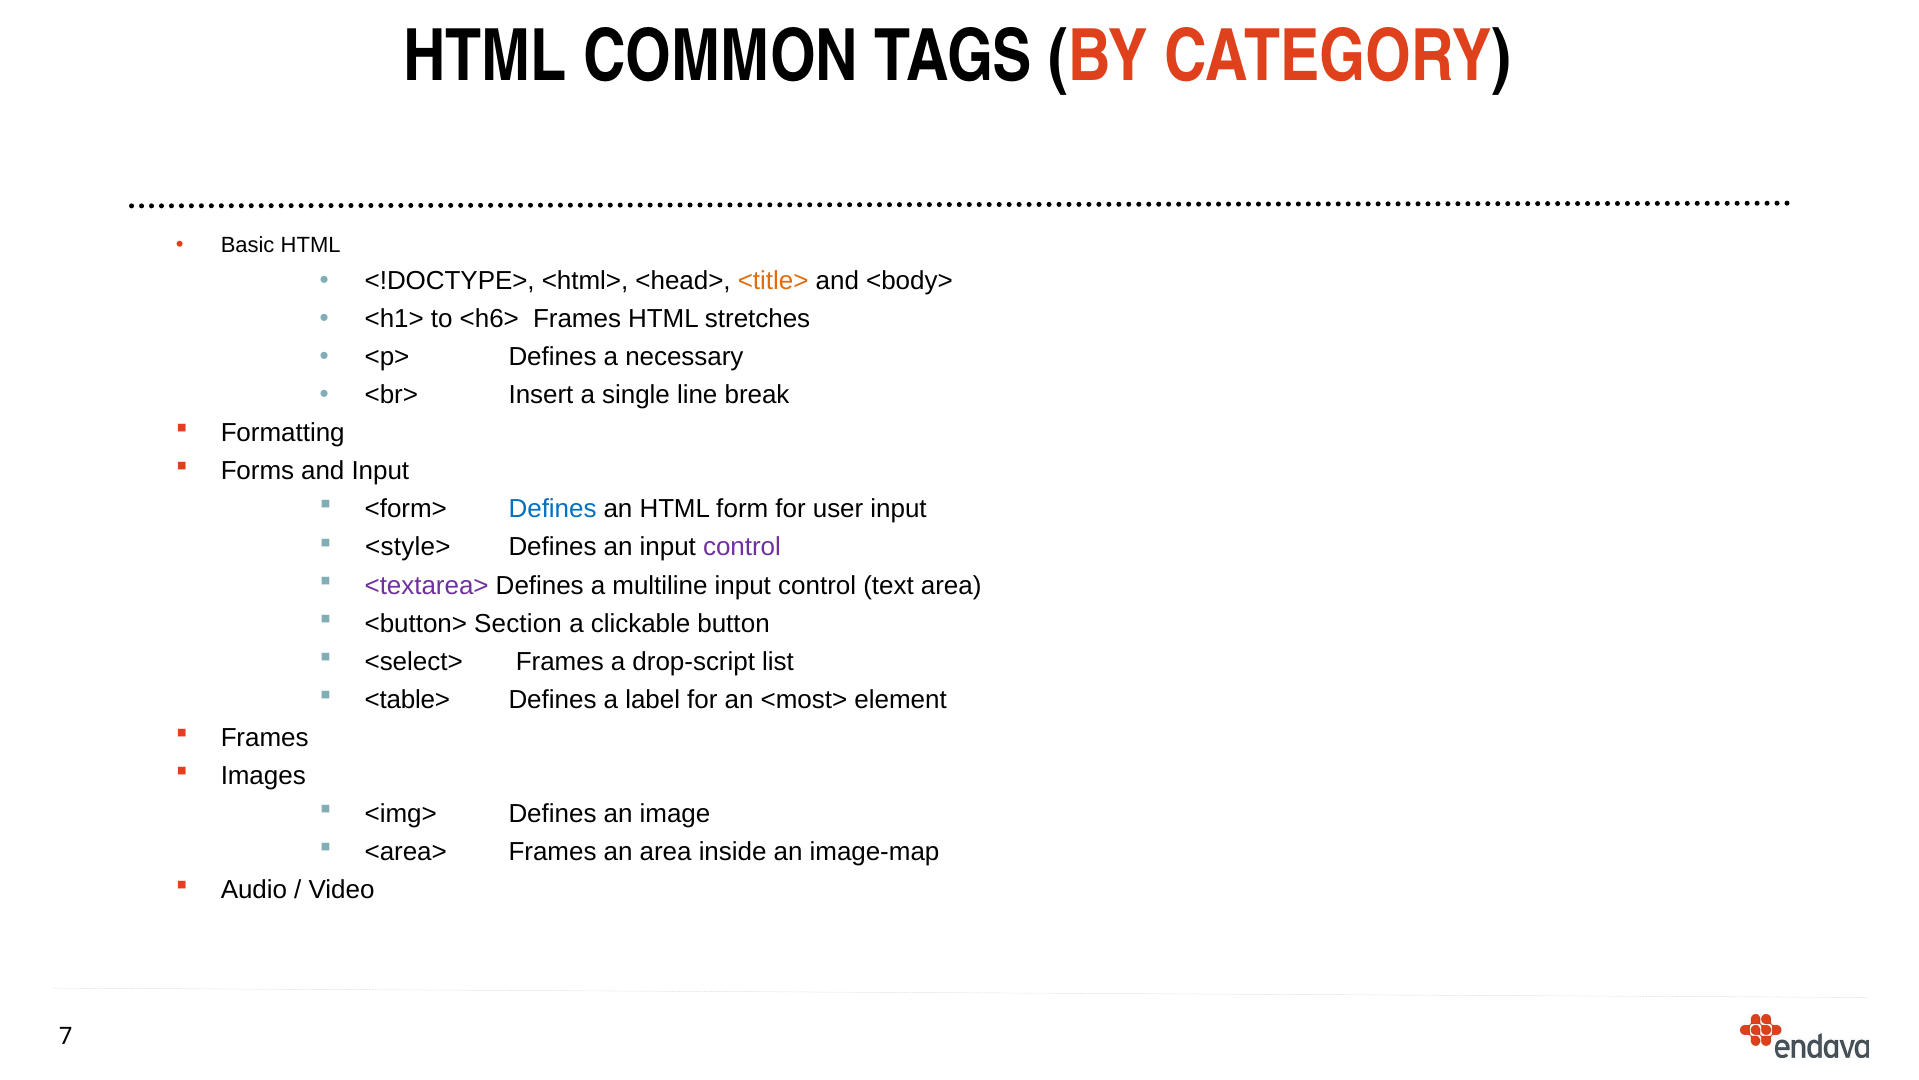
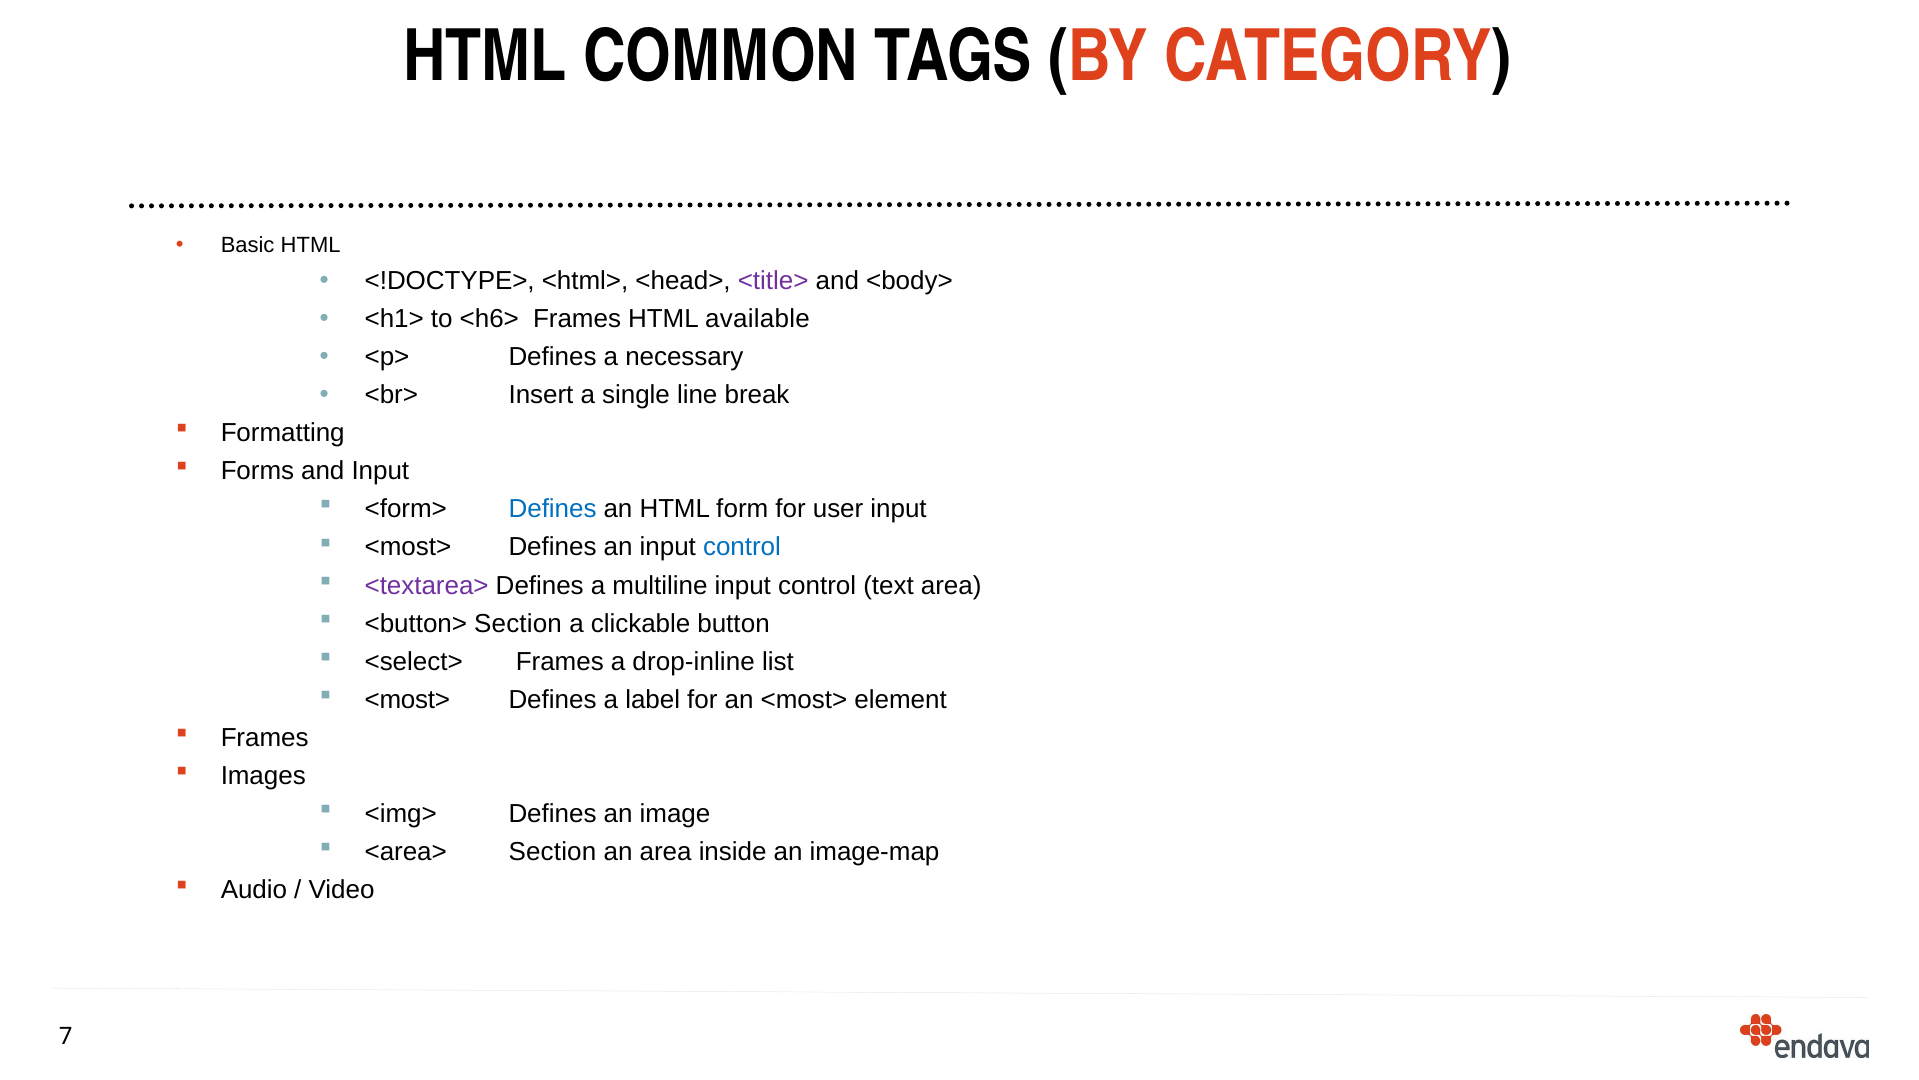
<title> colour: orange -> purple
stretches: stretches -> available
<style> at (408, 547): <style> -> <most>
control at (742, 547) colour: purple -> blue
drop-script: drop-script -> drop-inline
<table> at (407, 699): <table> -> <most>
<area> Frames: Frames -> Section
